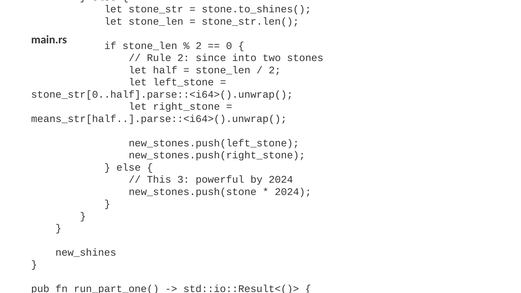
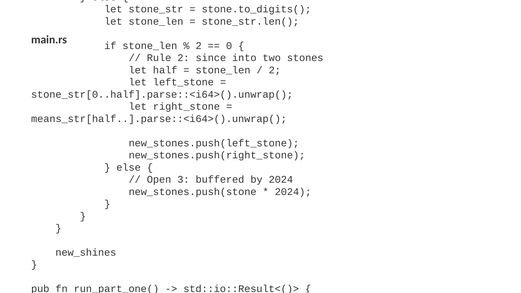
stone.to_shines(: stone.to_shines( -> stone.to_digits(
This: This -> Open
powerful: powerful -> buffered
